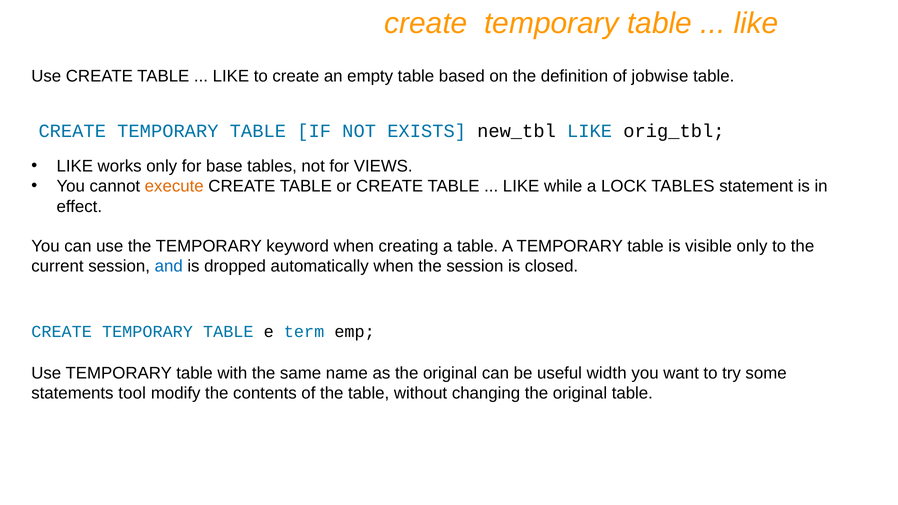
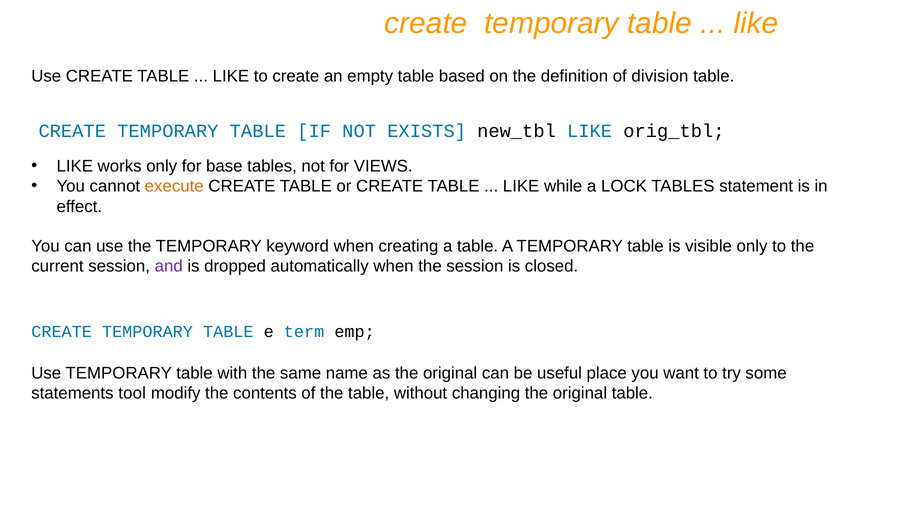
jobwise: jobwise -> division
and colour: blue -> purple
width: width -> place
